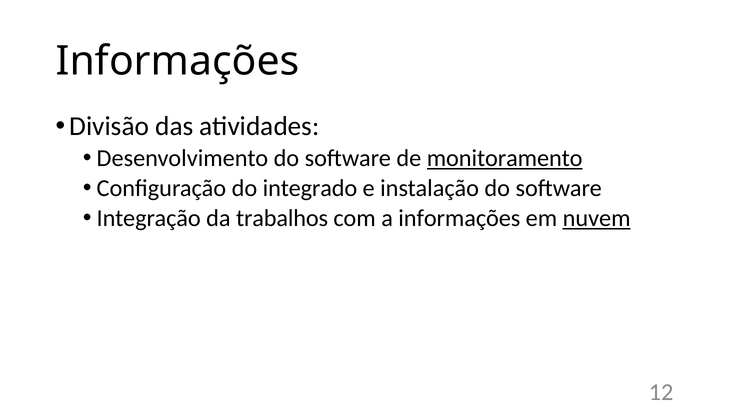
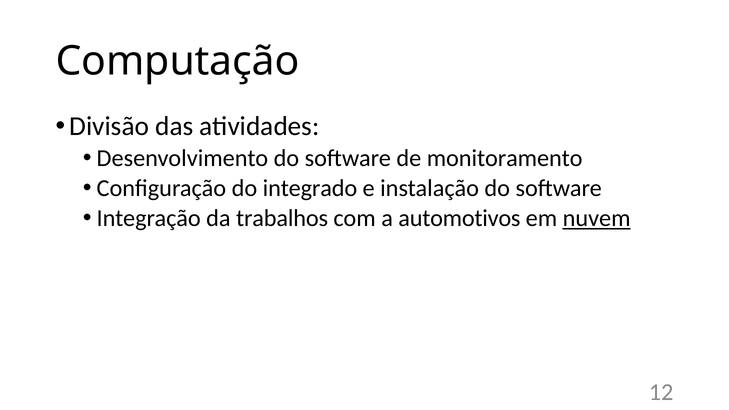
Informações at (178, 61): Informações -> Computação
monitoramento underline: present -> none
a informações: informações -> automotivos
